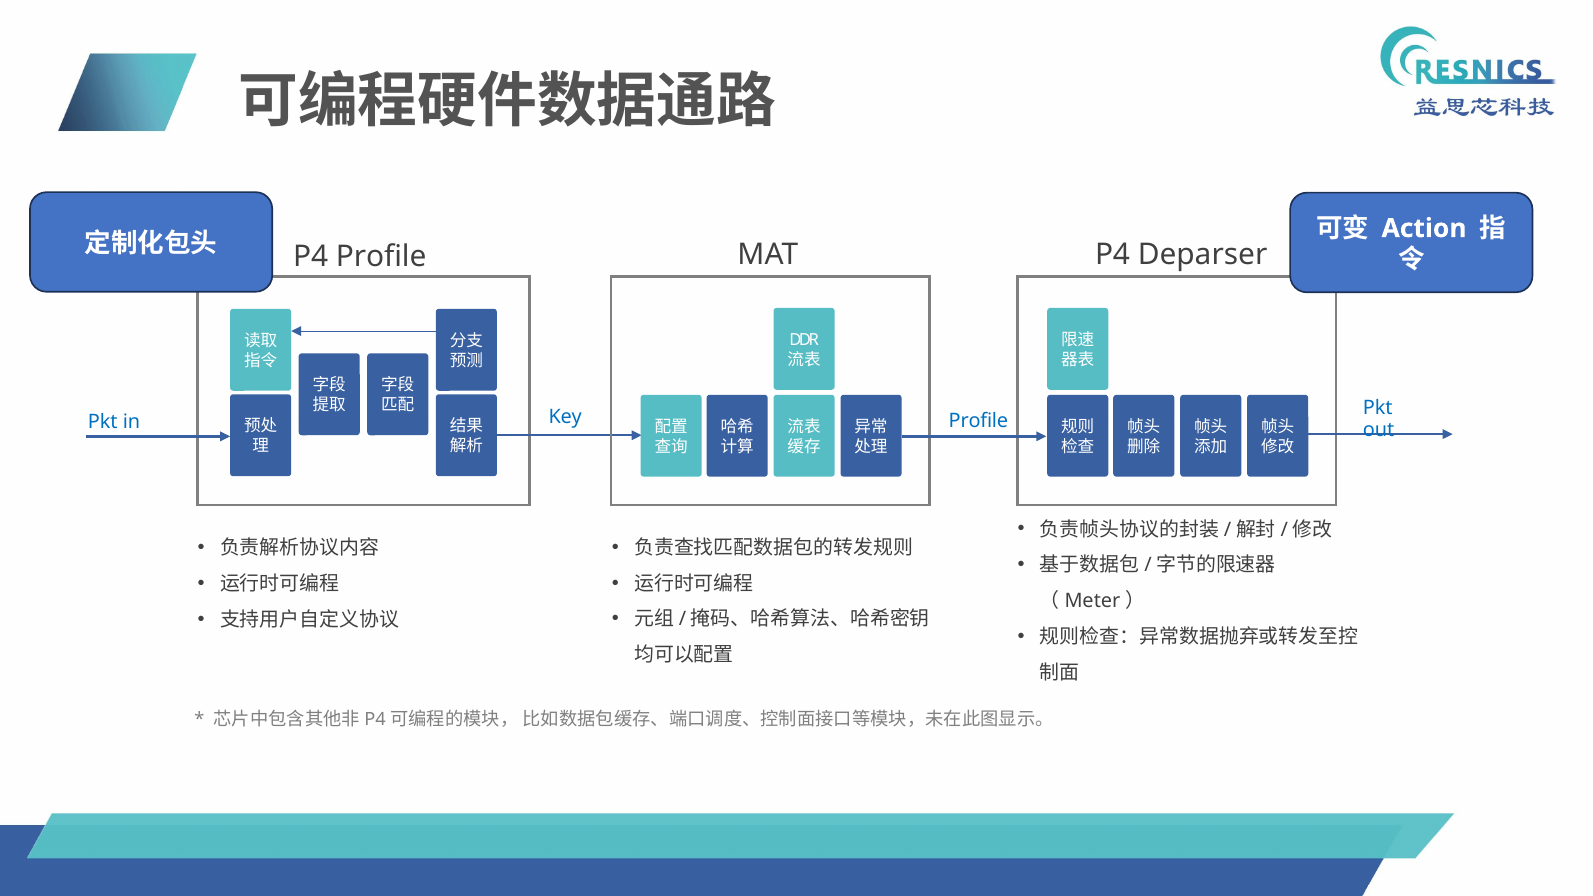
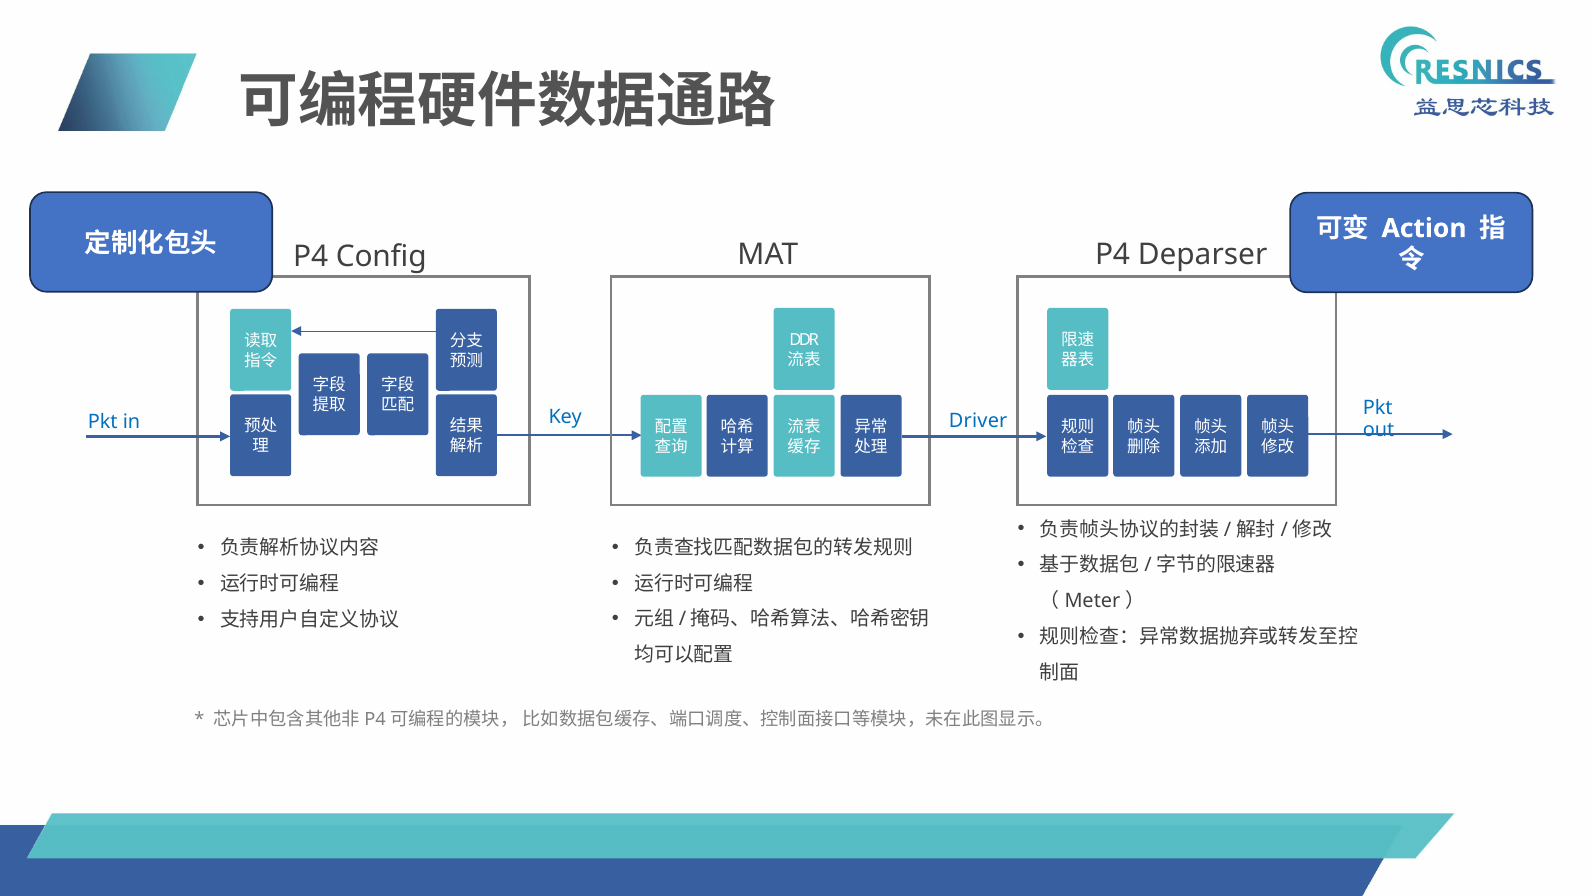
P4 Profile: Profile -> Config
Key Profile: Profile -> Driver
